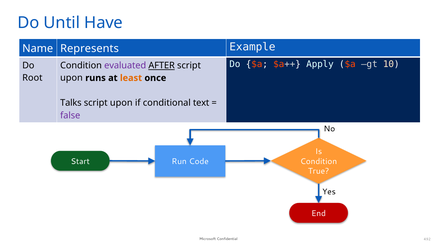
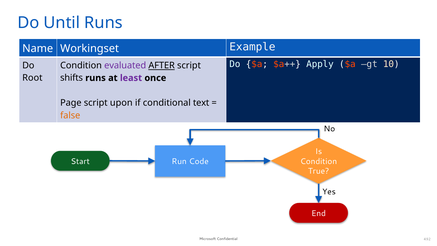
Until Have: Have -> Runs
Represents: Represents -> Workingset
upon at (71, 78): upon -> shifts
least colour: orange -> purple
Talks: Talks -> Page
false colour: purple -> orange
